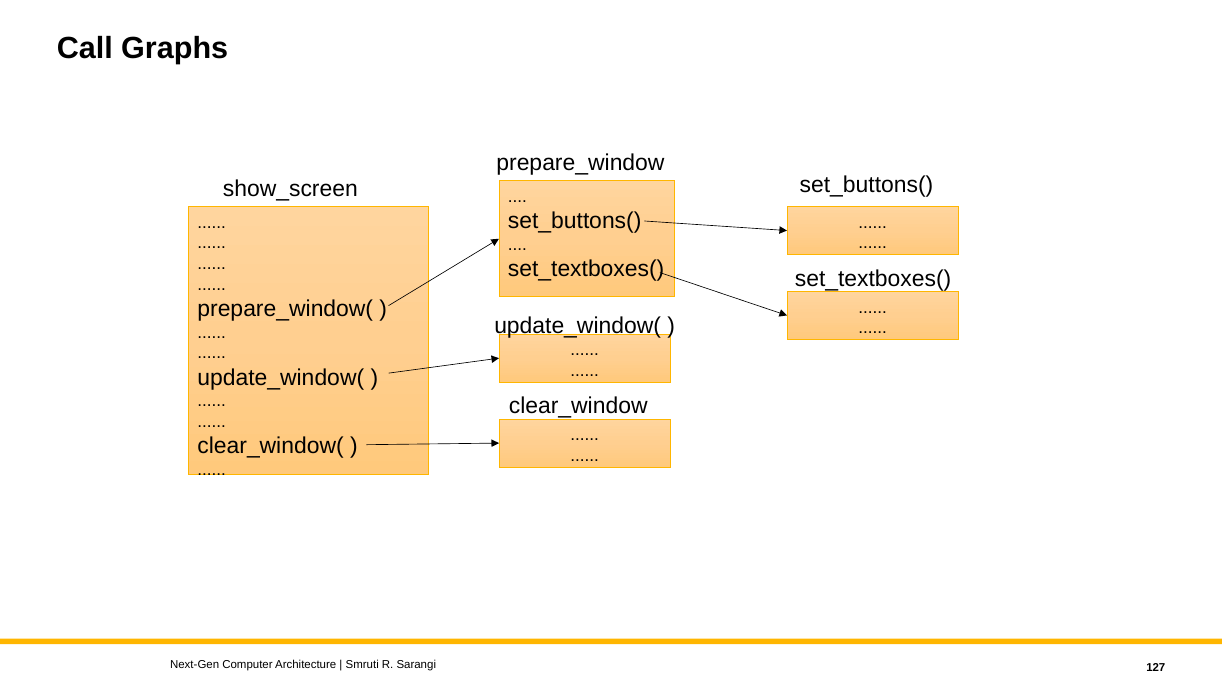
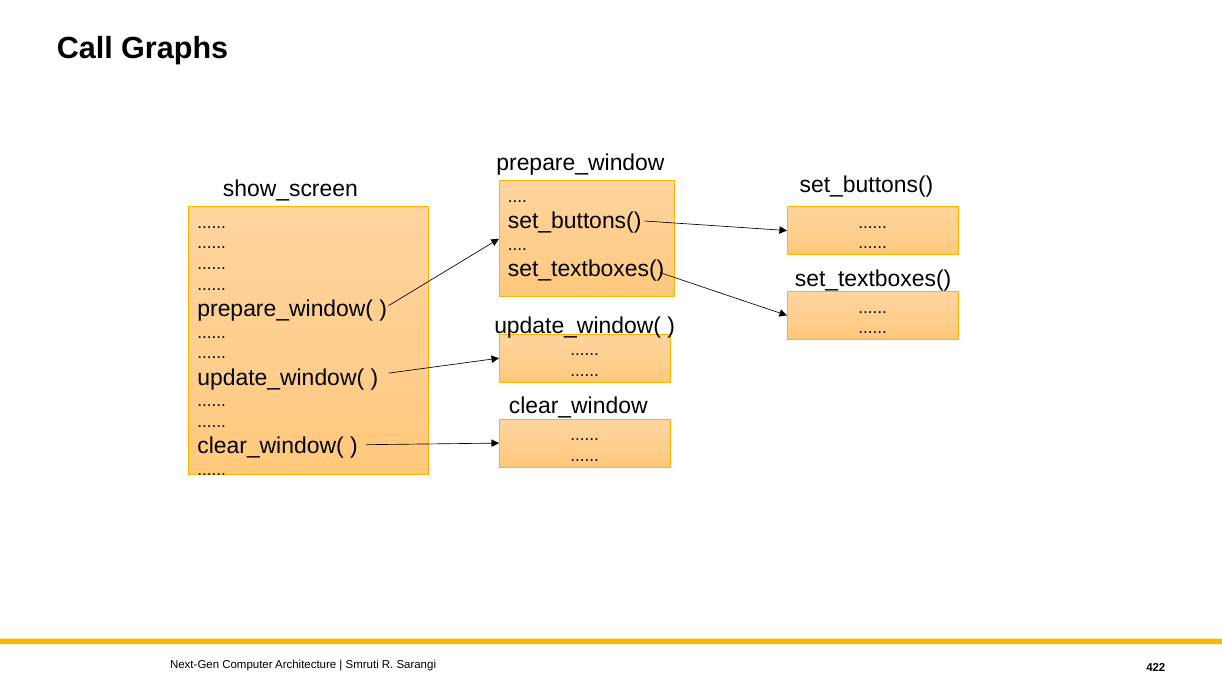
127: 127 -> 422
